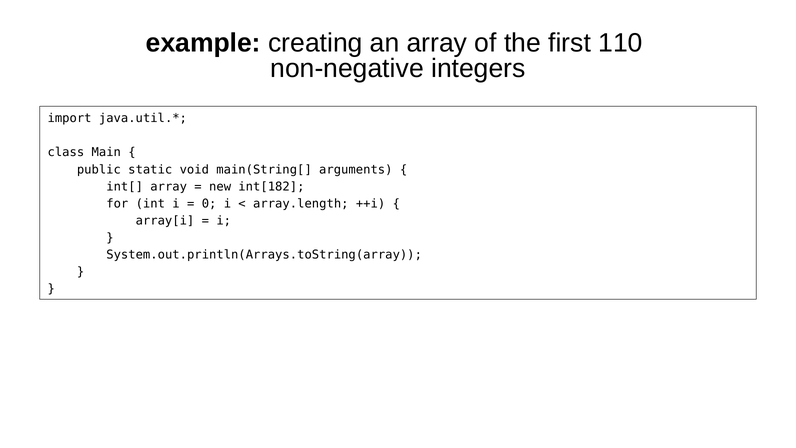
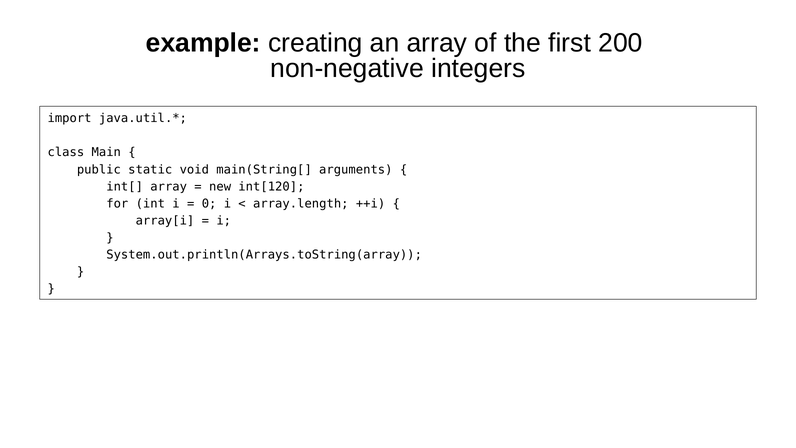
110: 110 -> 200
int[182: int[182 -> int[120
